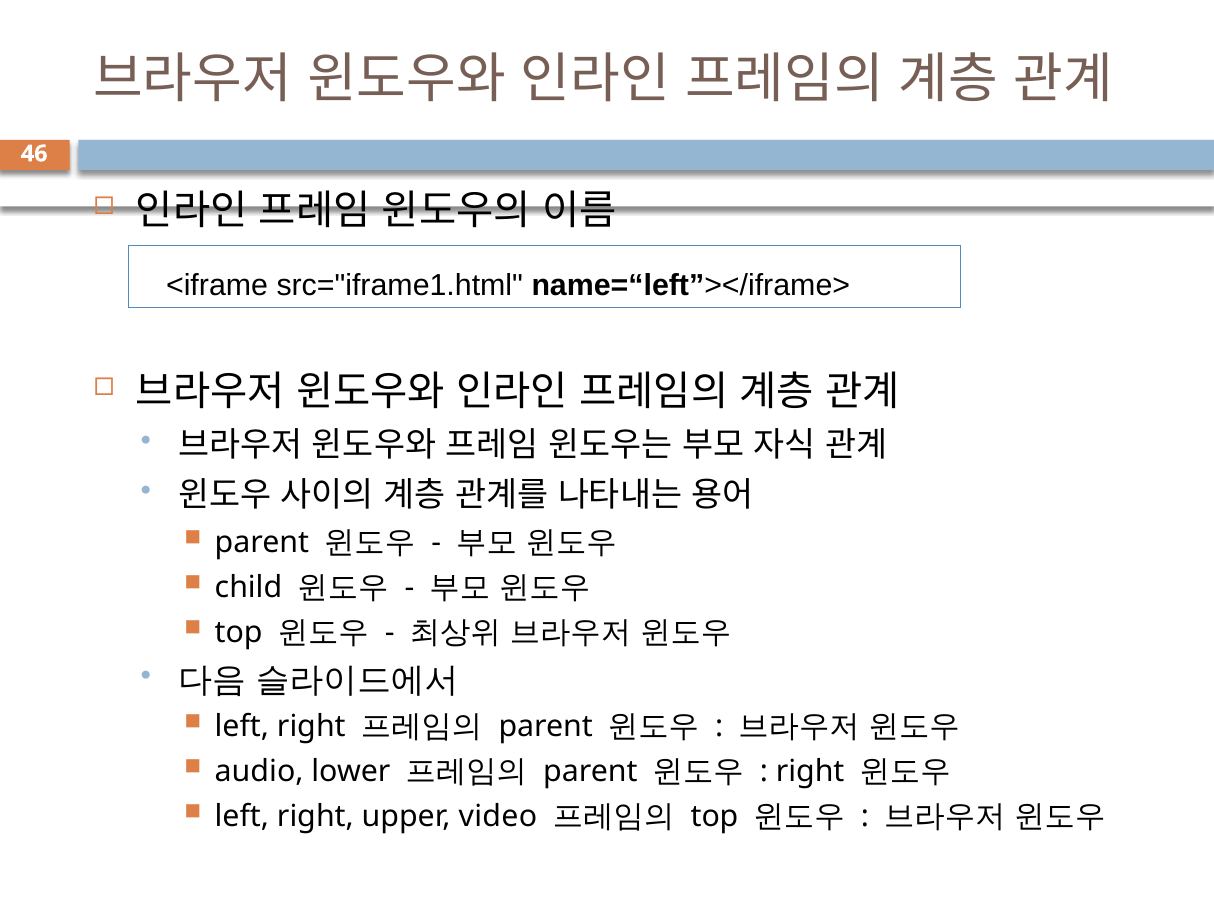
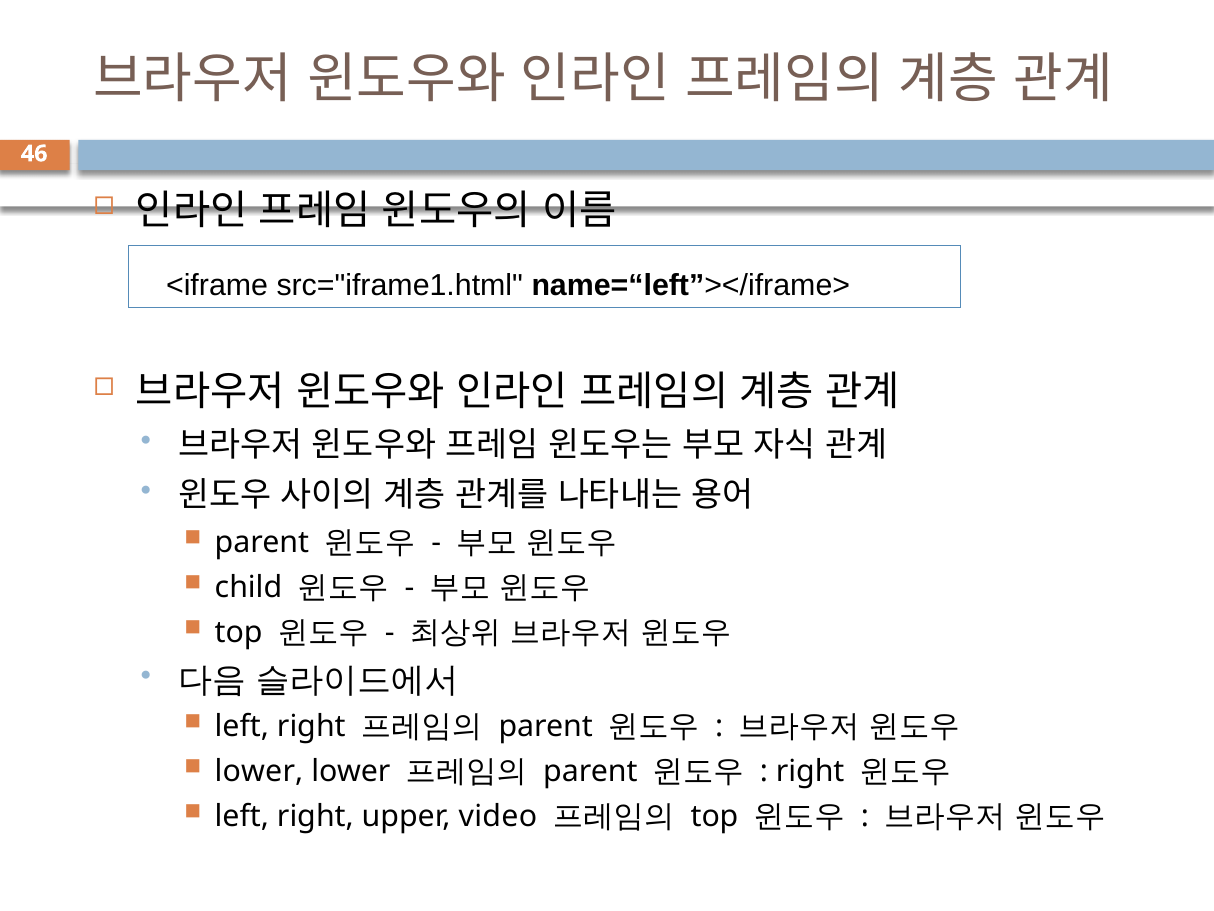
audio at (259, 771): audio -> lower
